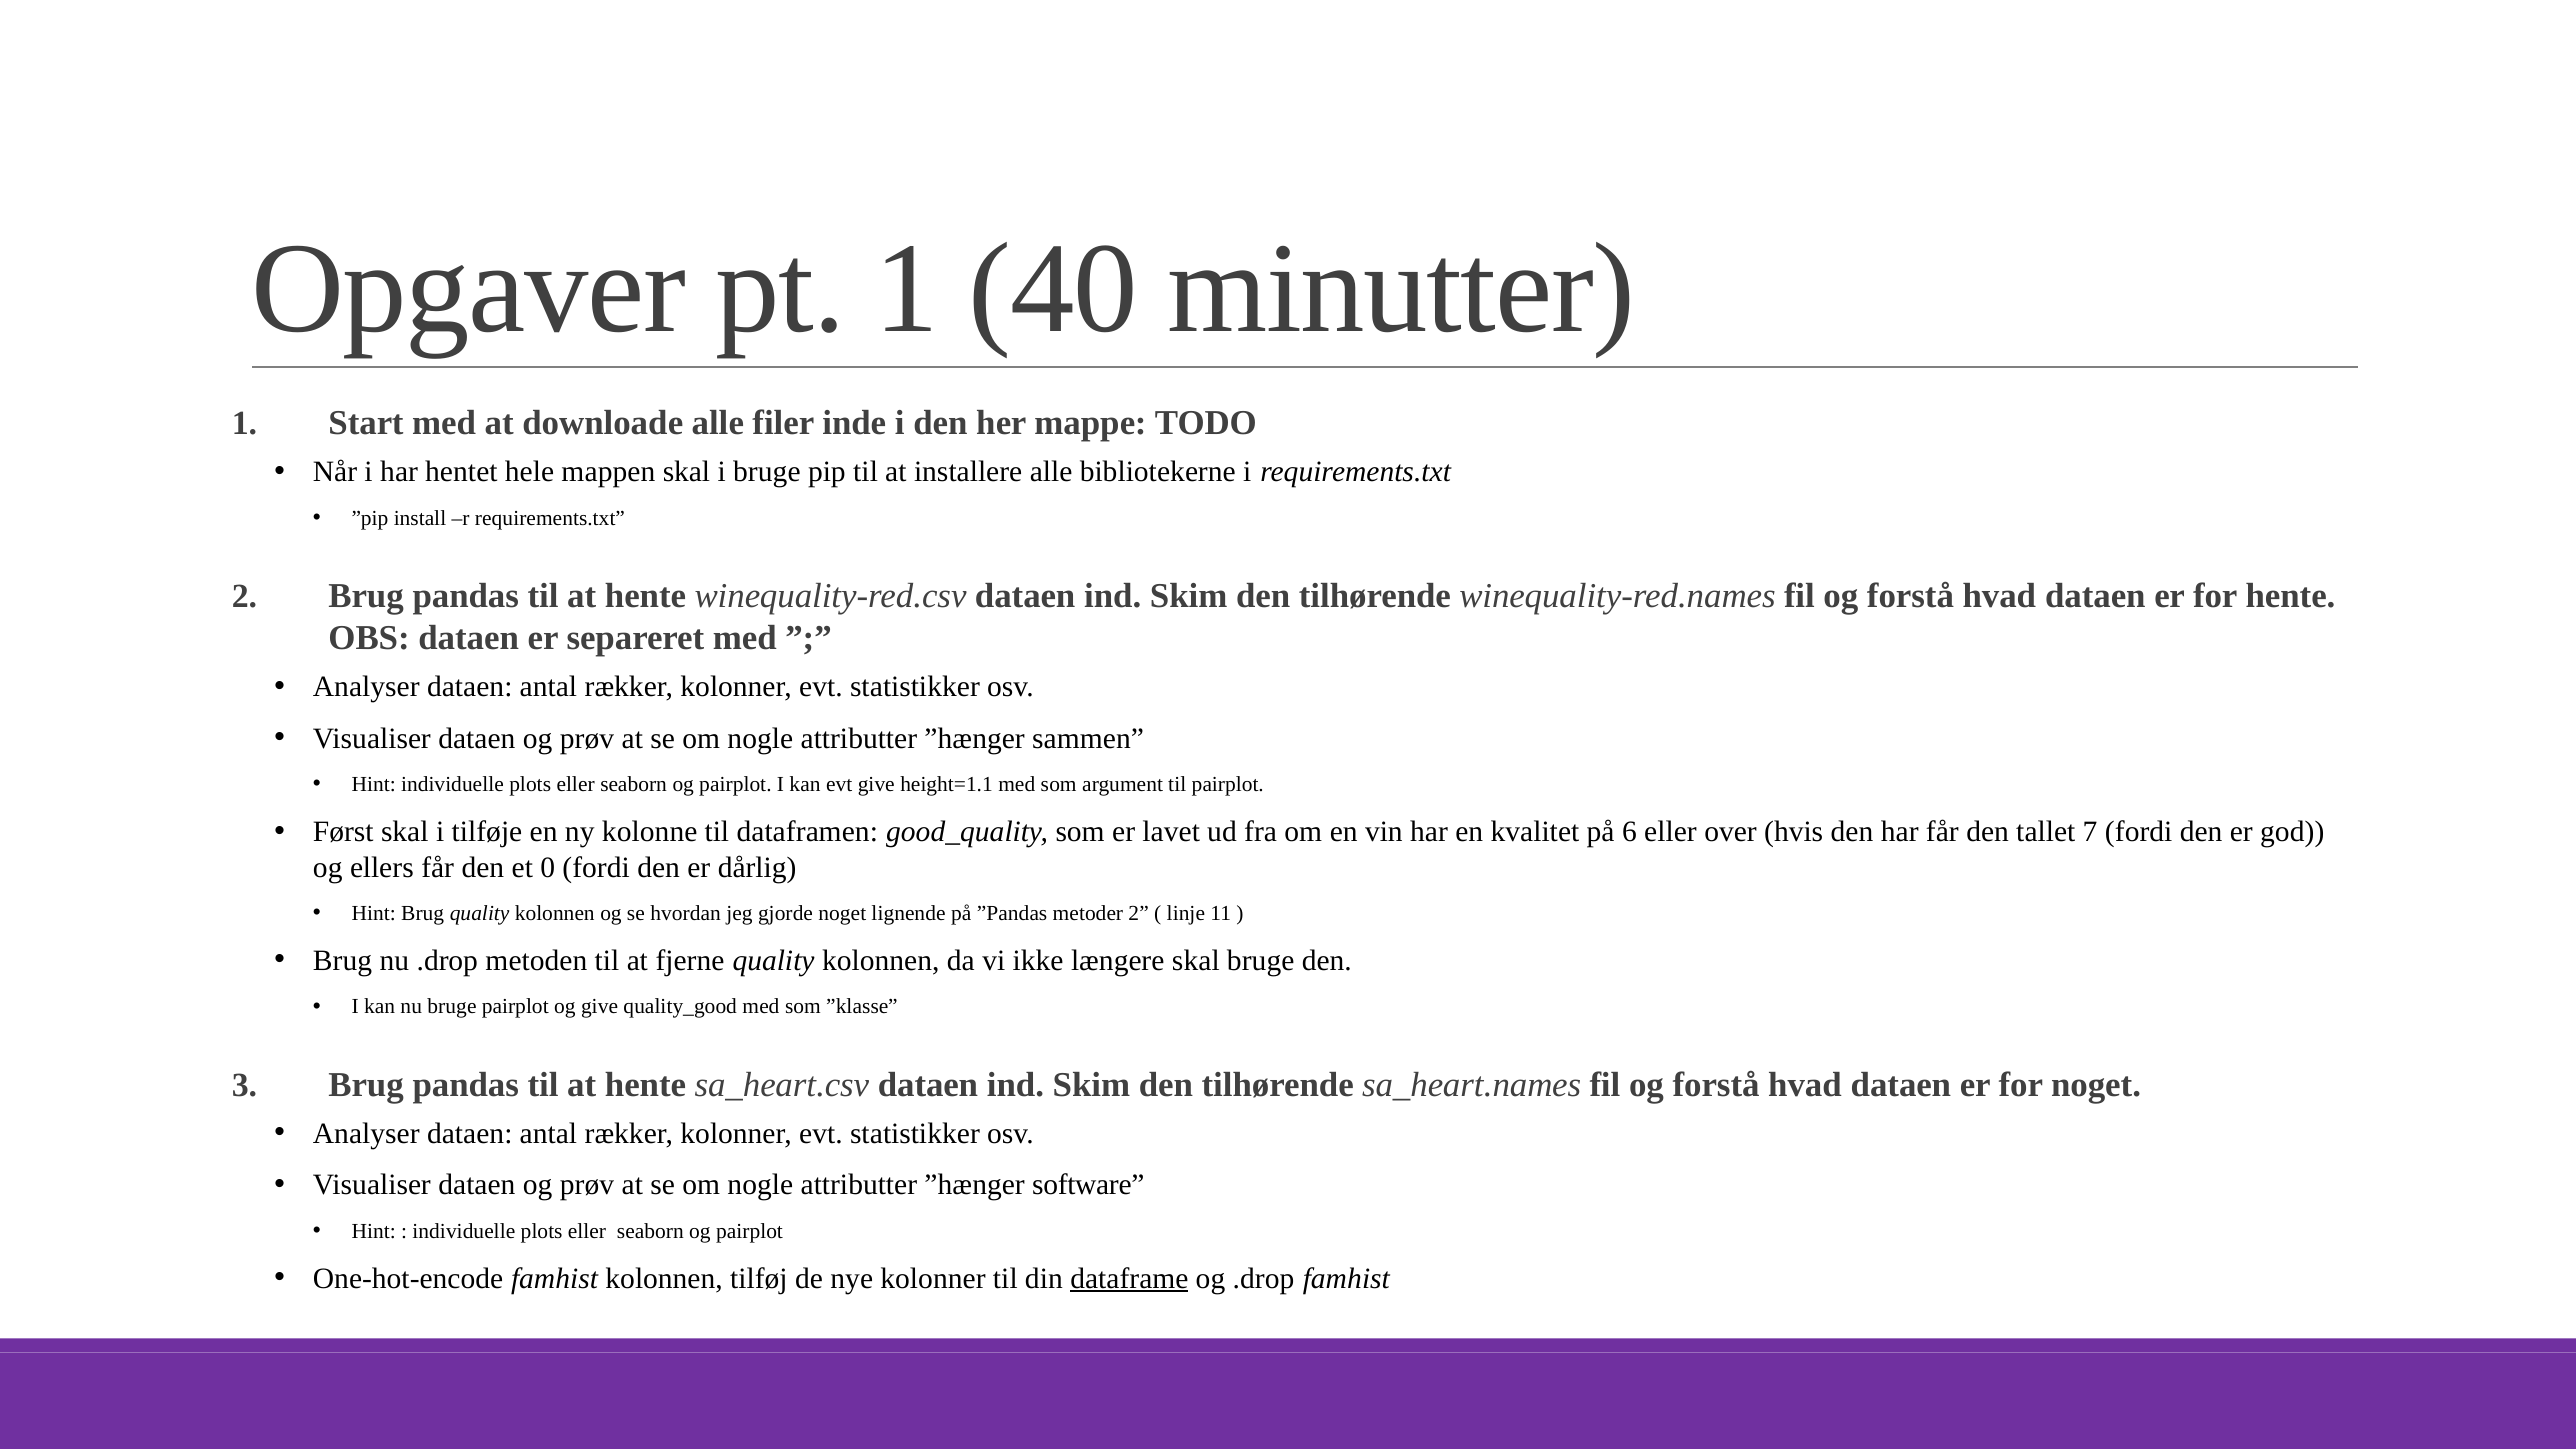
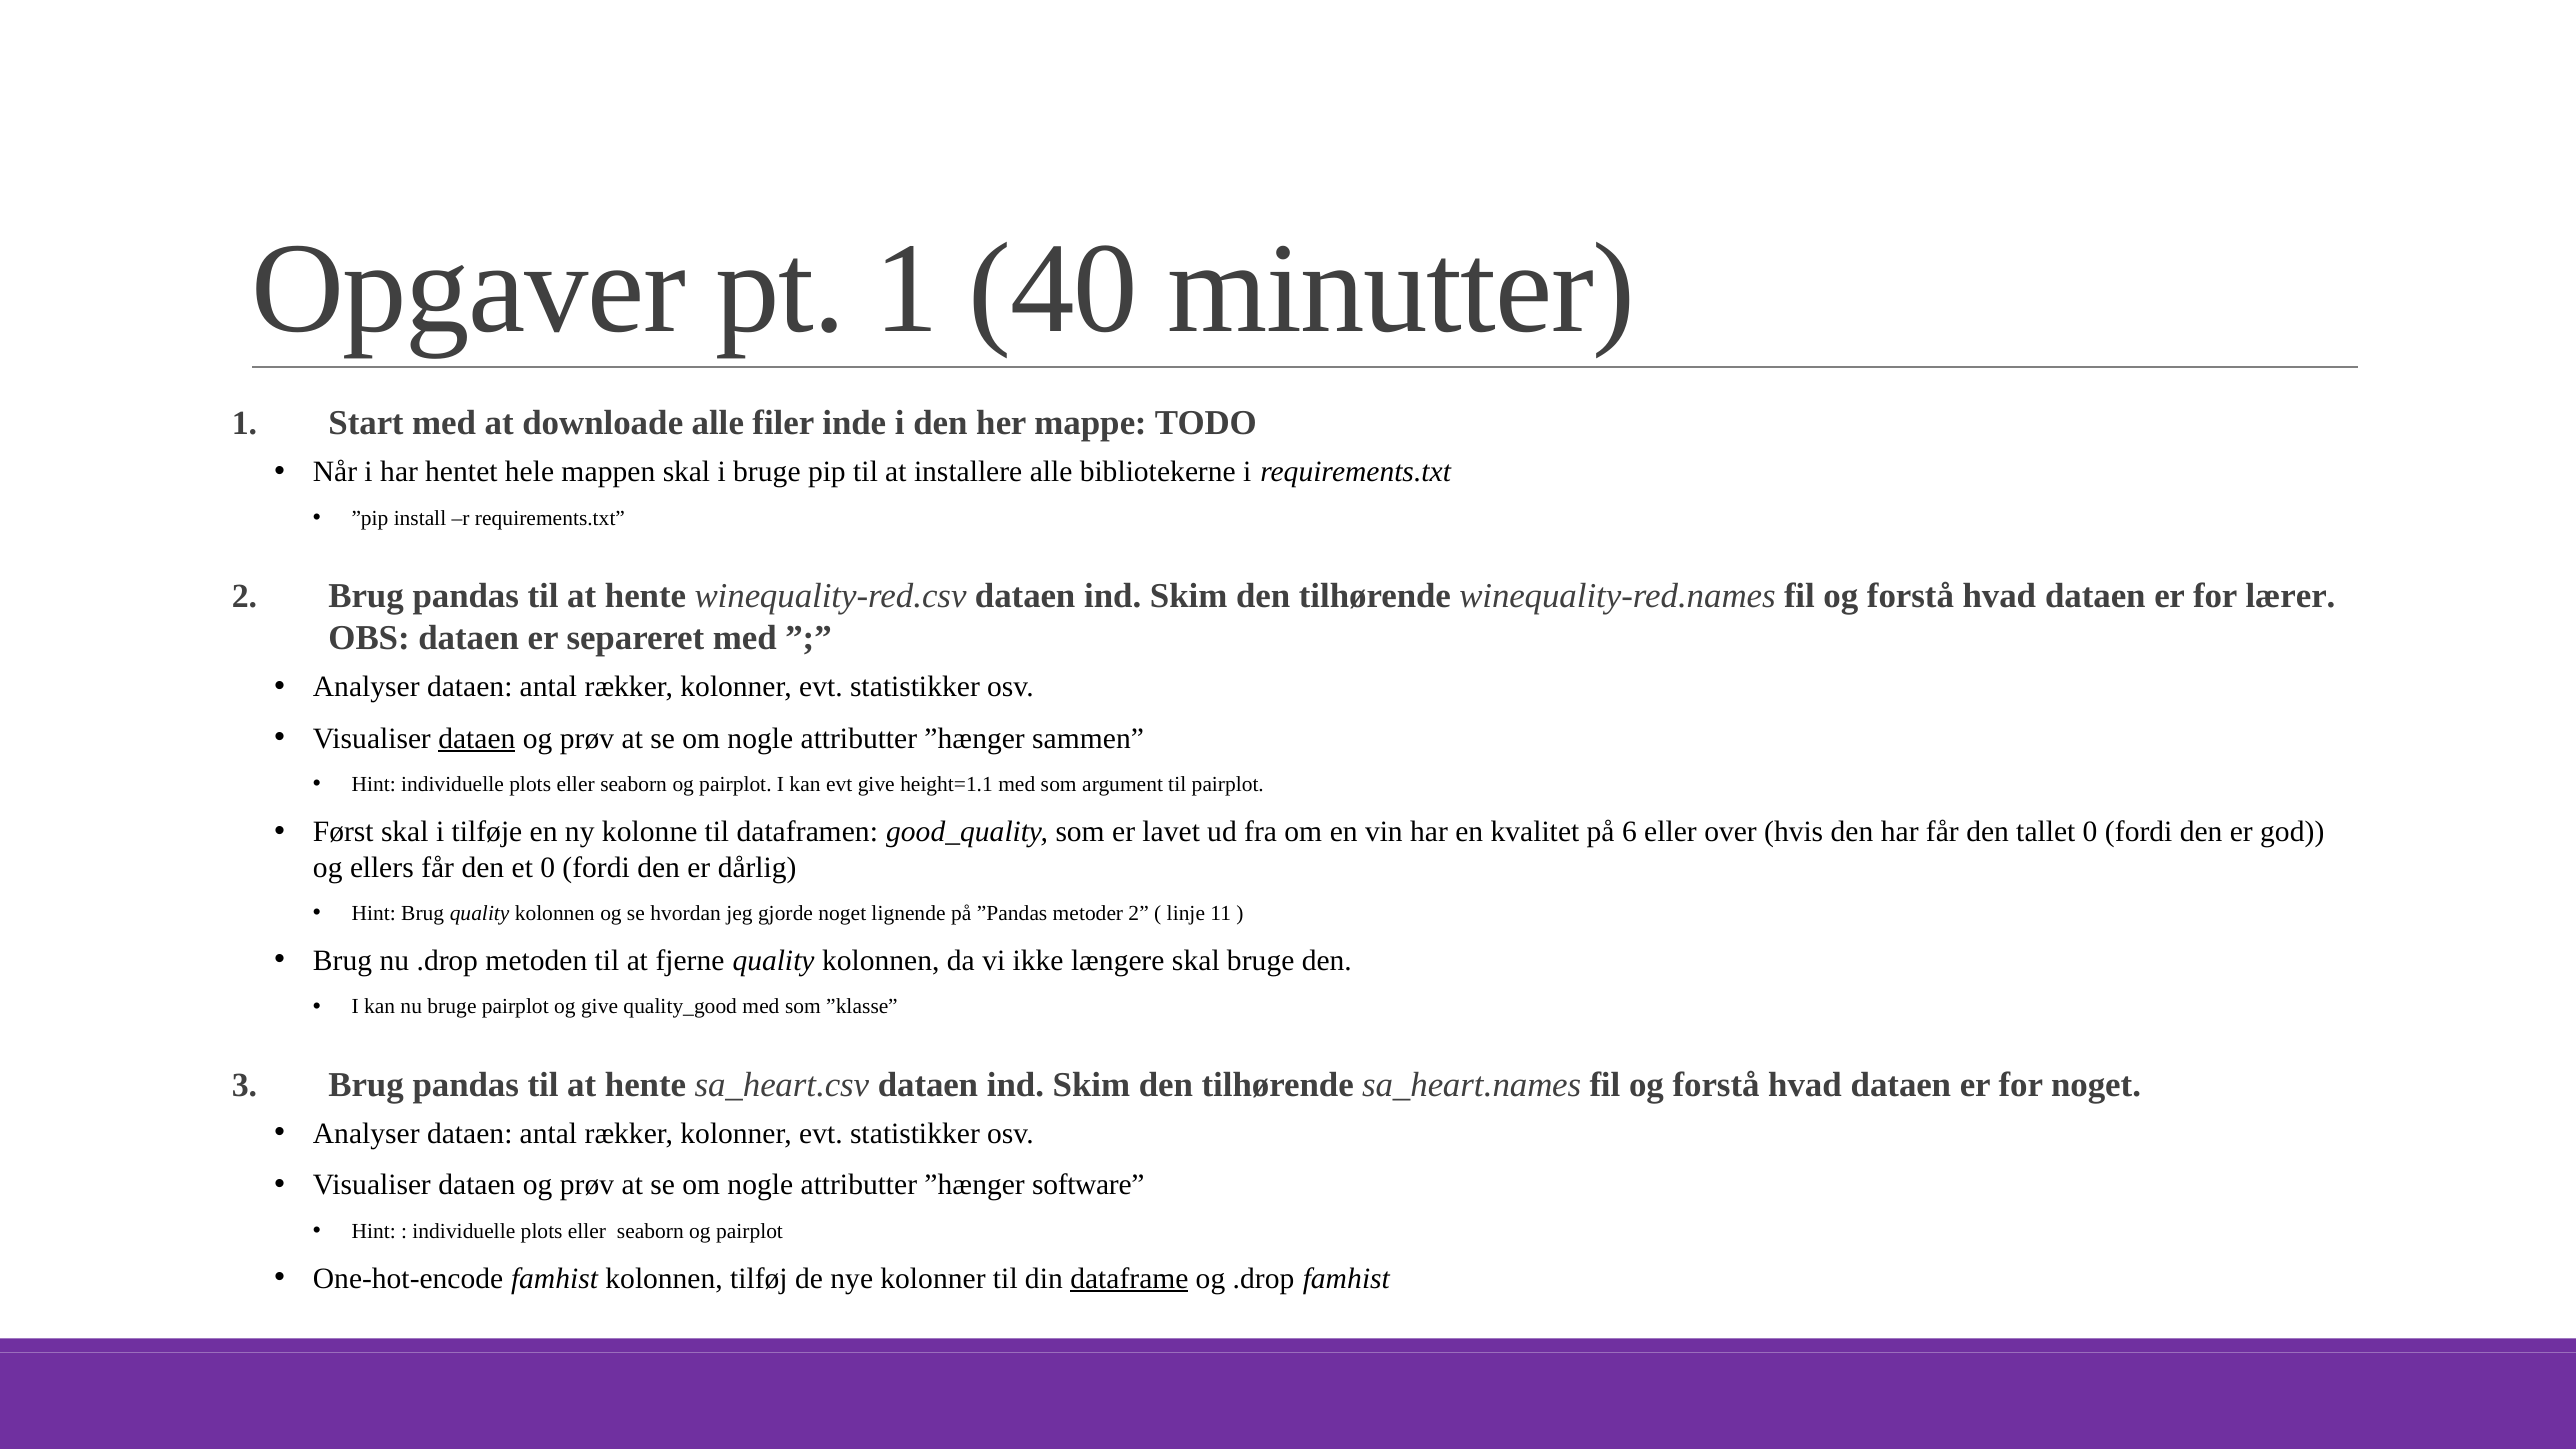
for hente: hente -> lærer
dataen at (477, 738) underline: none -> present
tallet 7: 7 -> 0
